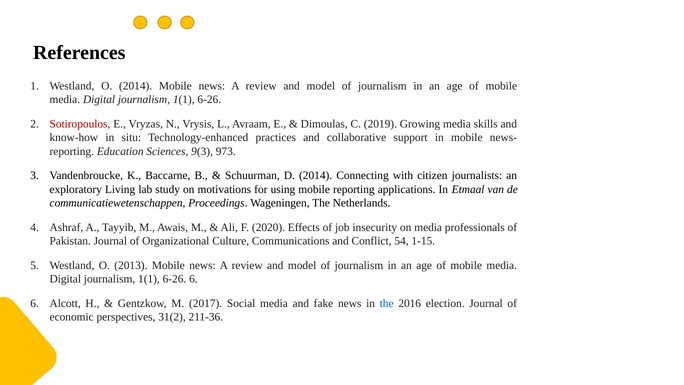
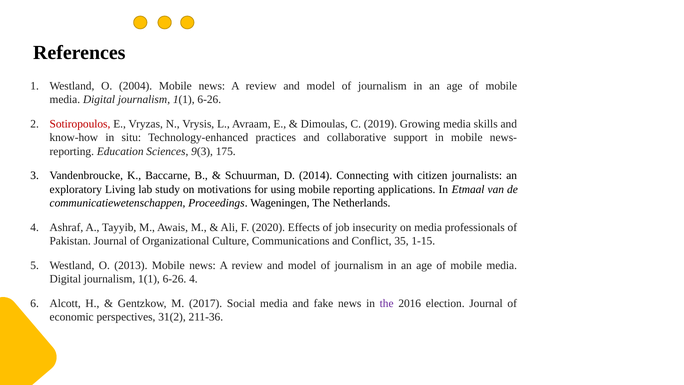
O 2014: 2014 -> 2004
973: 973 -> 175
54: 54 -> 35
6-26 6: 6 -> 4
the at (387, 303) colour: blue -> purple
